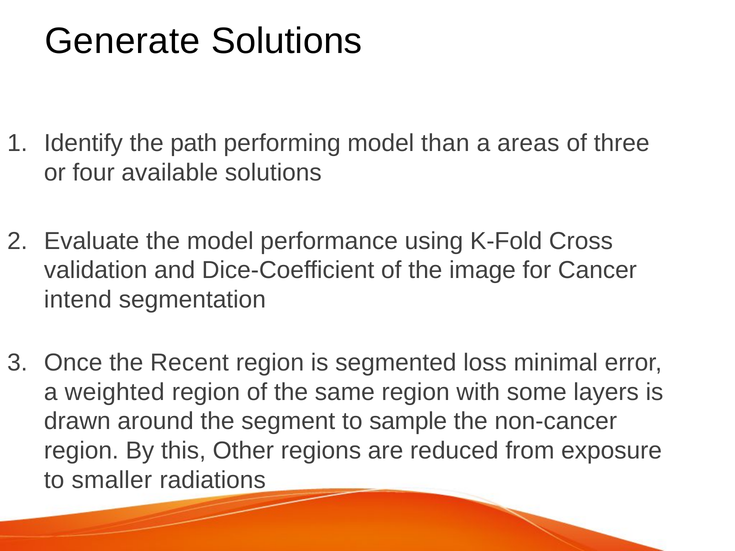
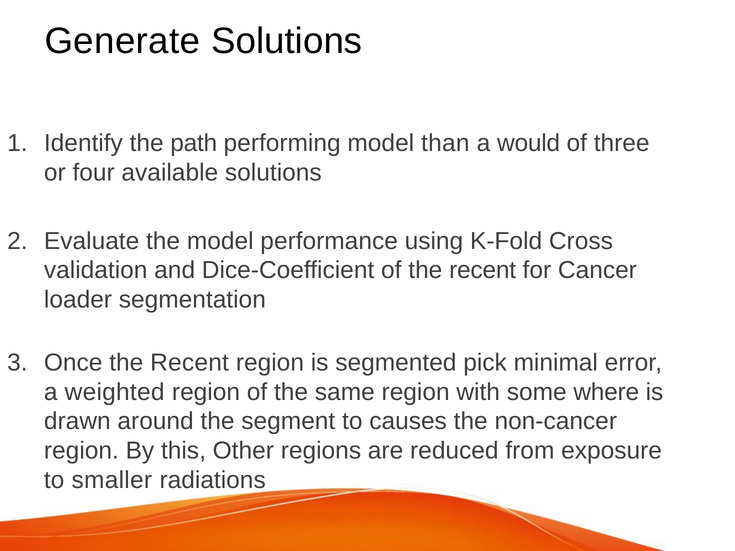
areas: areas -> would
of the image: image -> recent
intend: intend -> loader
loss: loss -> pick
layers: layers -> where
sample: sample -> causes
